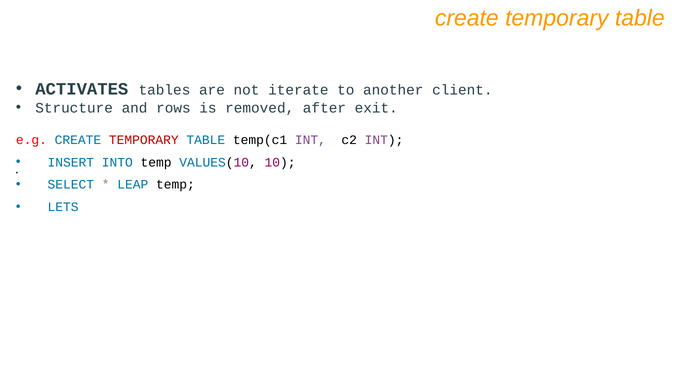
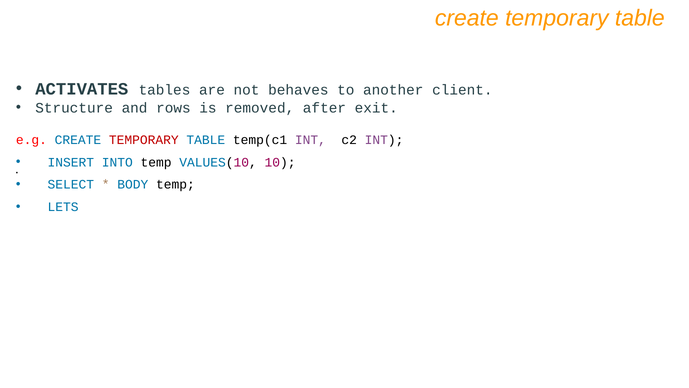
iterate: iterate -> behaves
LEAP: LEAP -> BODY
